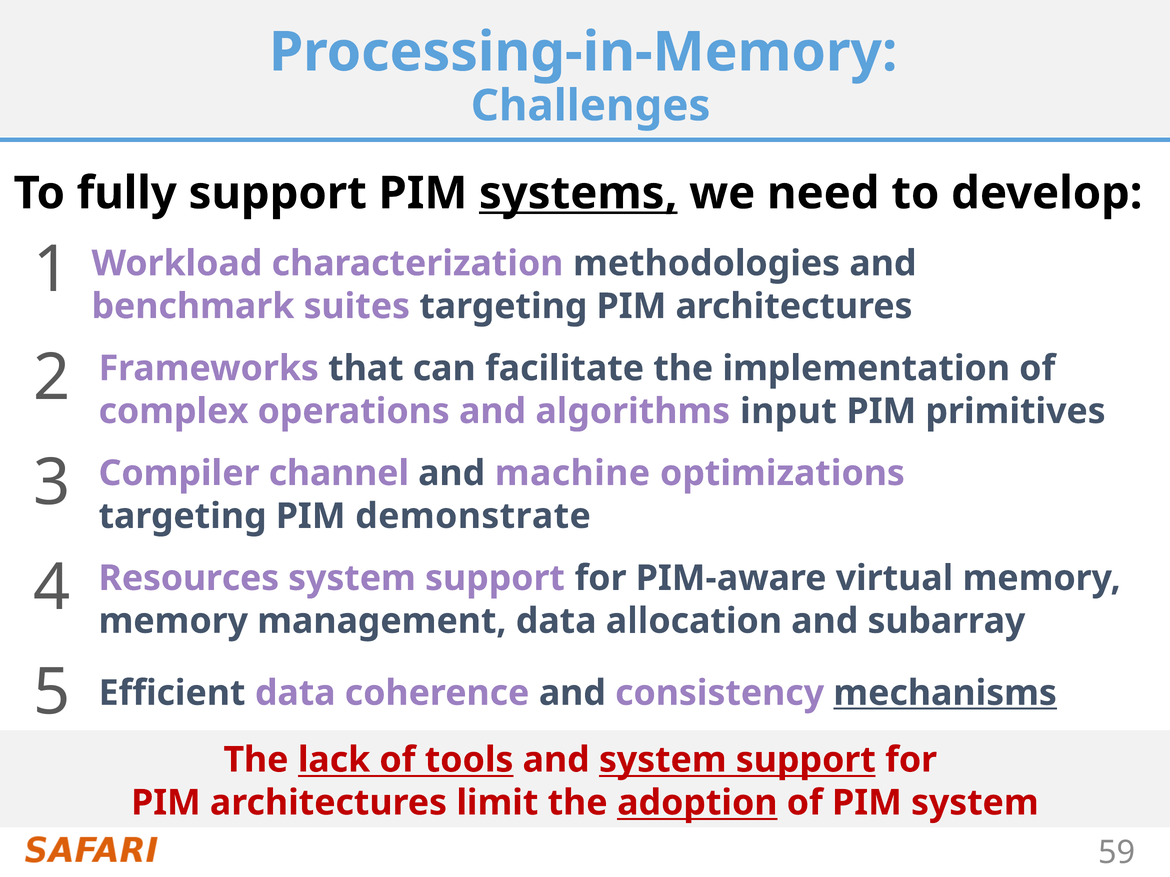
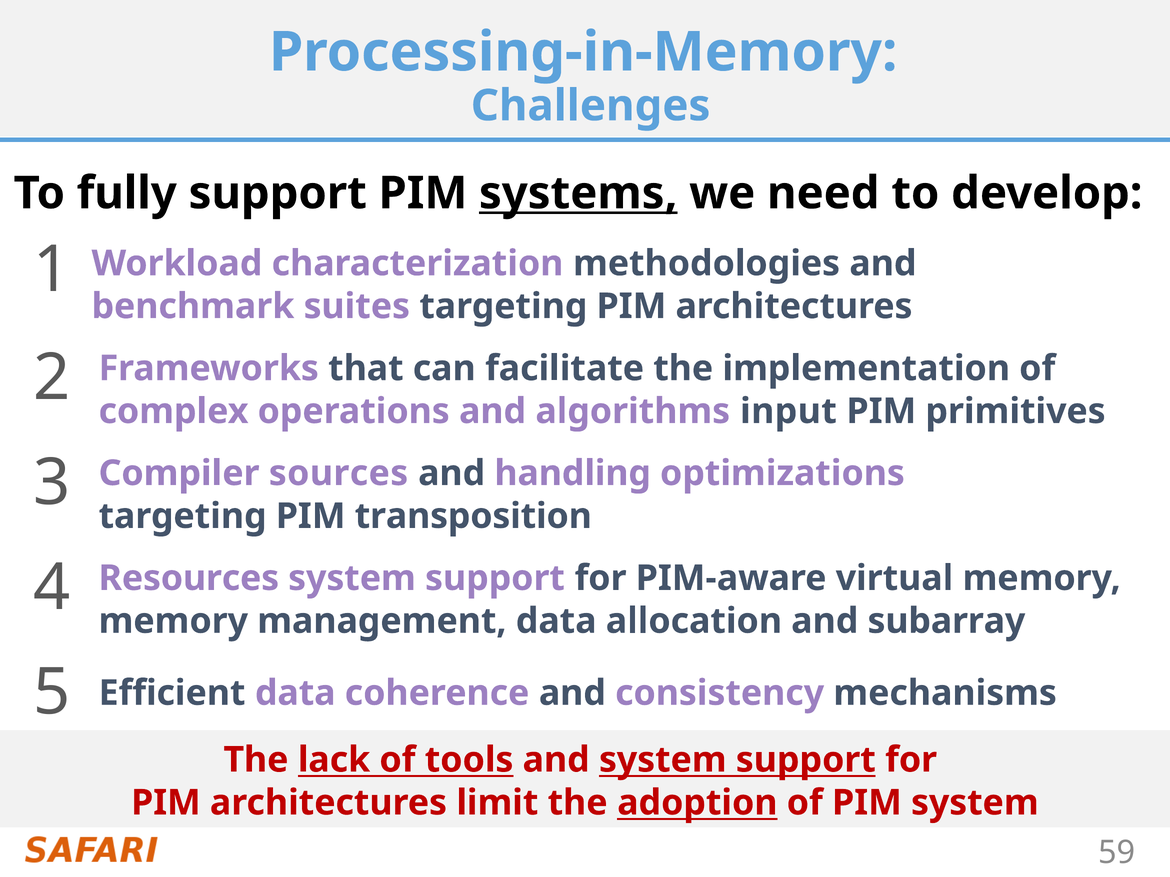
channel: channel -> sources
machine: machine -> handling
demonstrate: demonstrate -> transposition
mechanisms underline: present -> none
